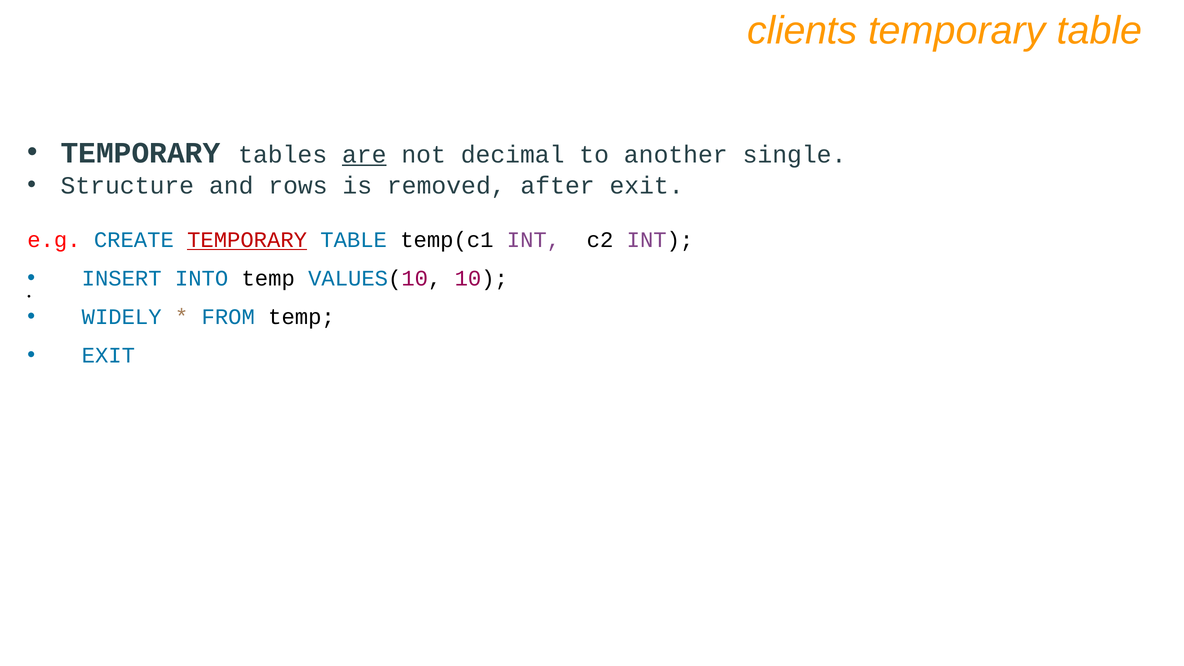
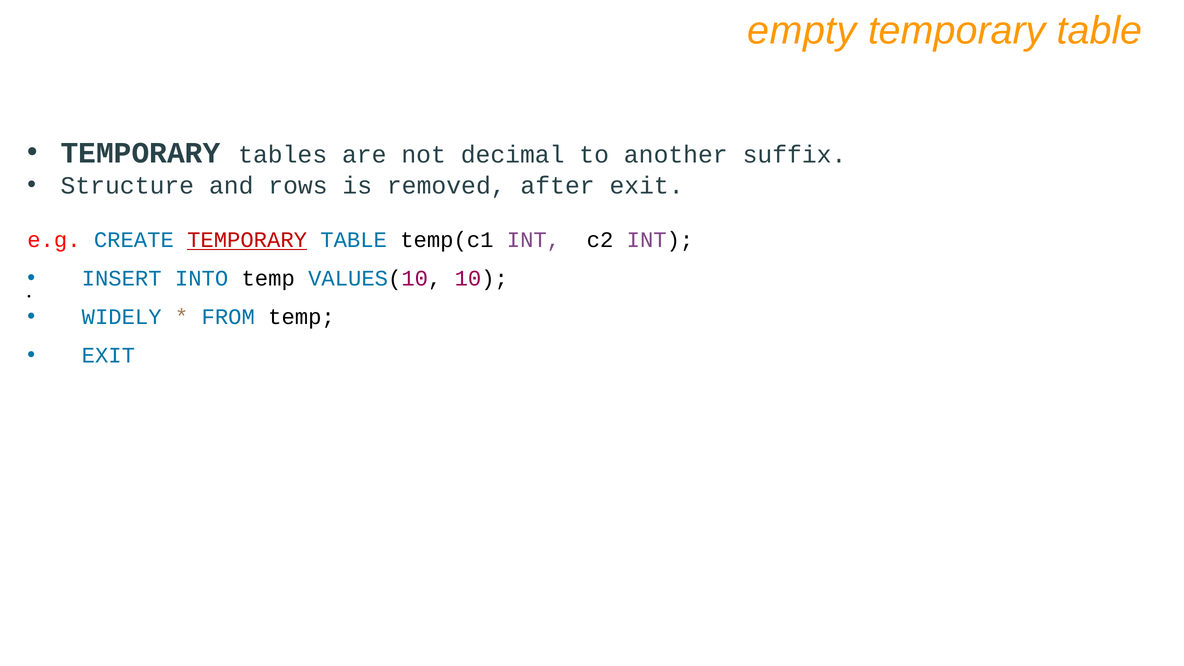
clients: clients -> empty
are underline: present -> none
single: single -> suffix
